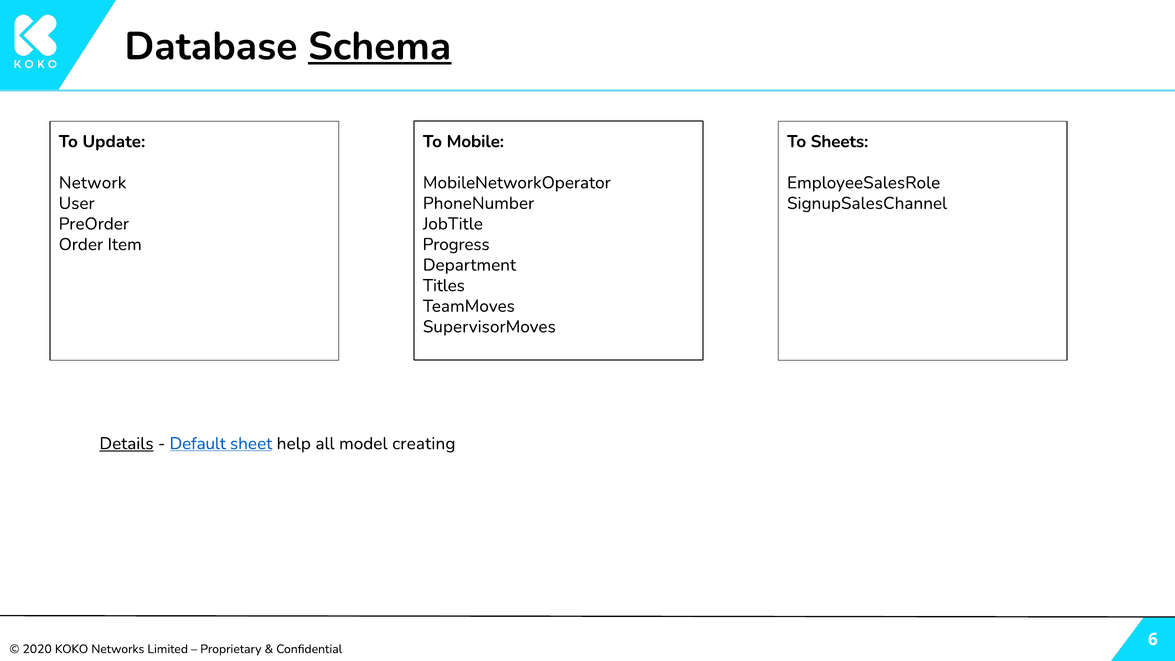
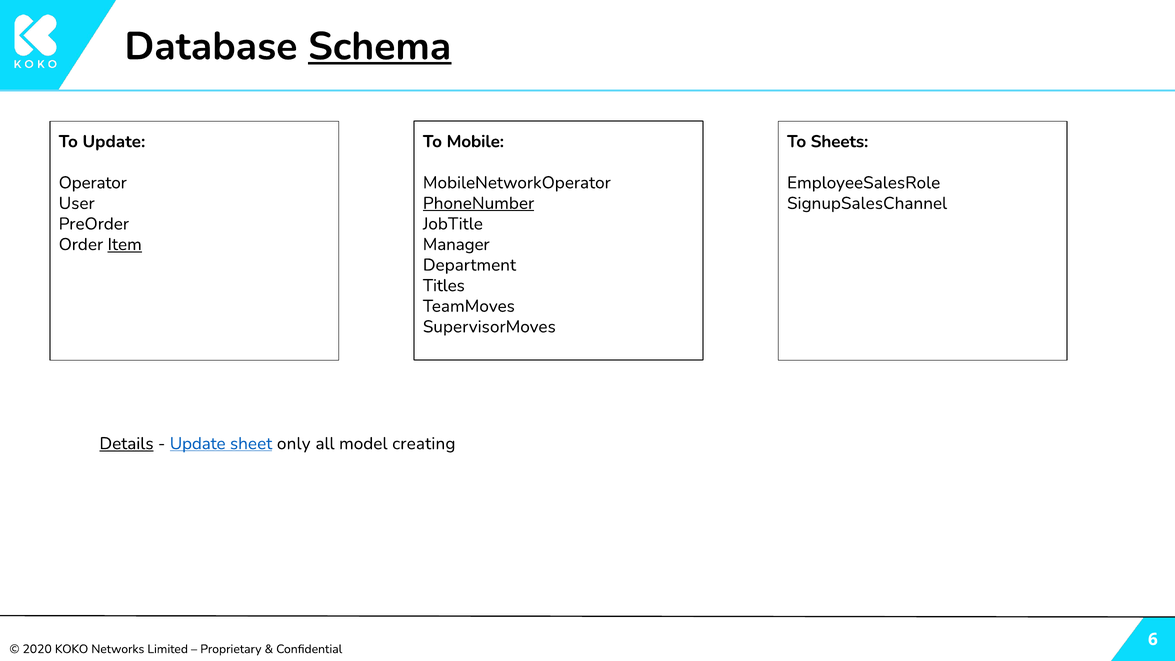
Network: Network -> Operator
PhoneNumber underline: none -> present
Progress: Progress -> Manager
Item underline: none -> present
Default at (198, 443): Default -> Update
help: help -> only
